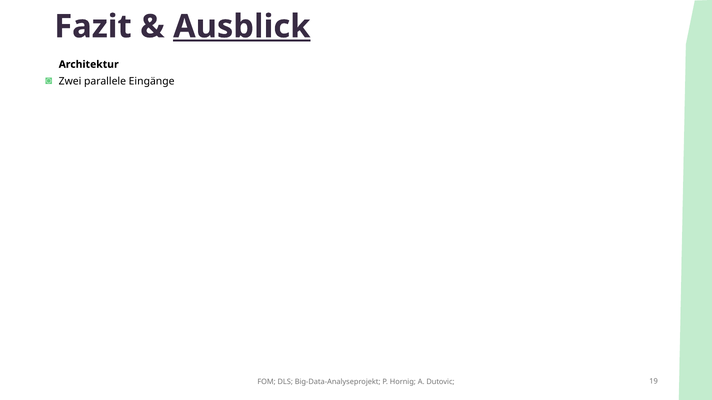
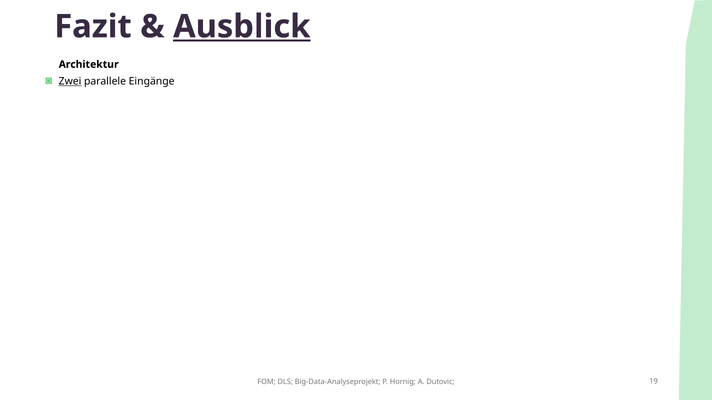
Zwei underline: none -> present
